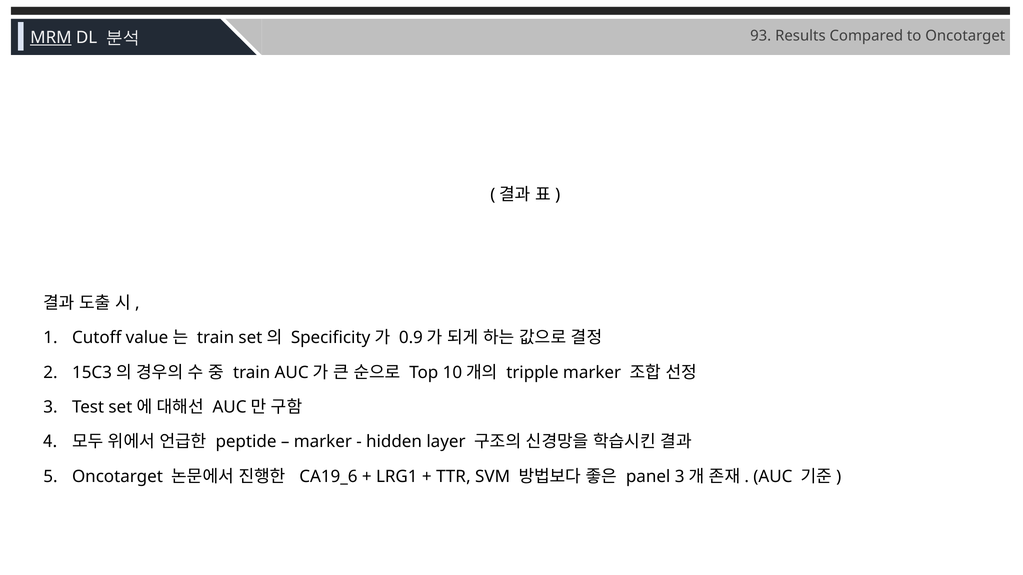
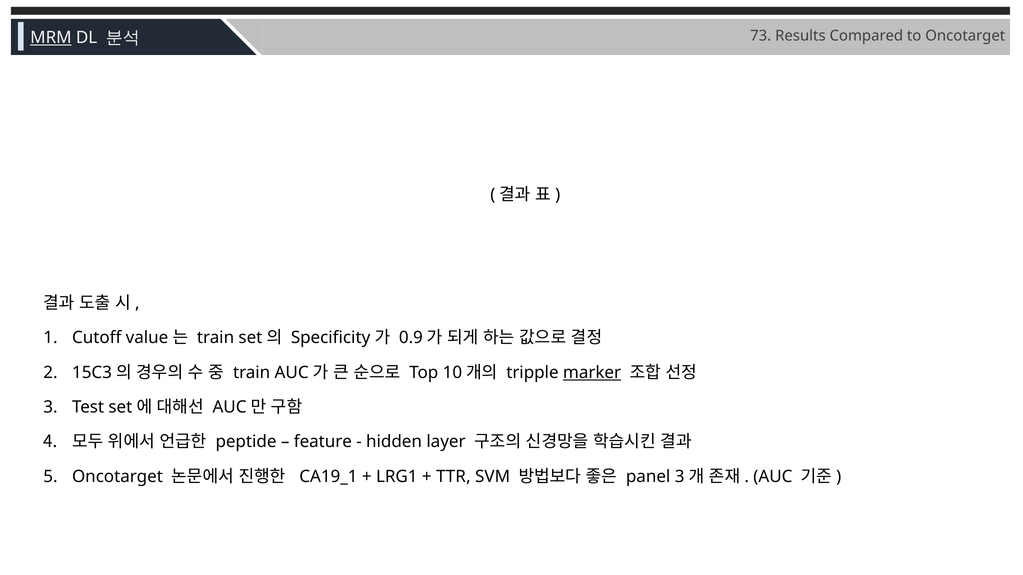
93: 93 -> 73
marker at (592, 373) underline: none -> present
marker at (323, 442): marker -> feature
CA19_6: CA19_6 -> CA19_1
